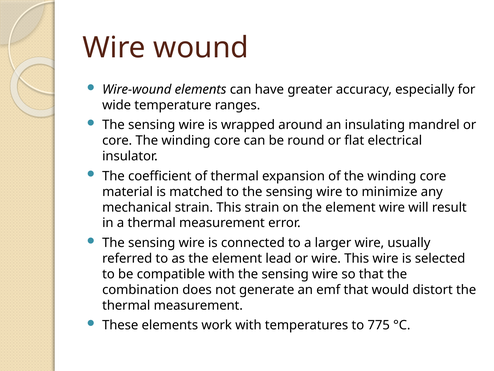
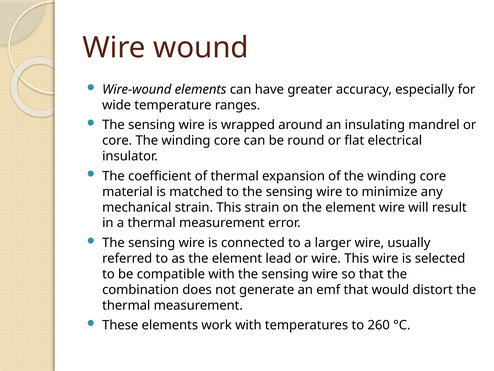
775: 775 -> 260
